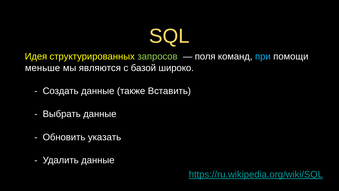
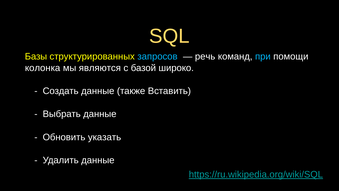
Идея: Идея -> Базы
запросов colour: light green -> light blue
поля: поля -> речь
меньше: меньше -> колонка
